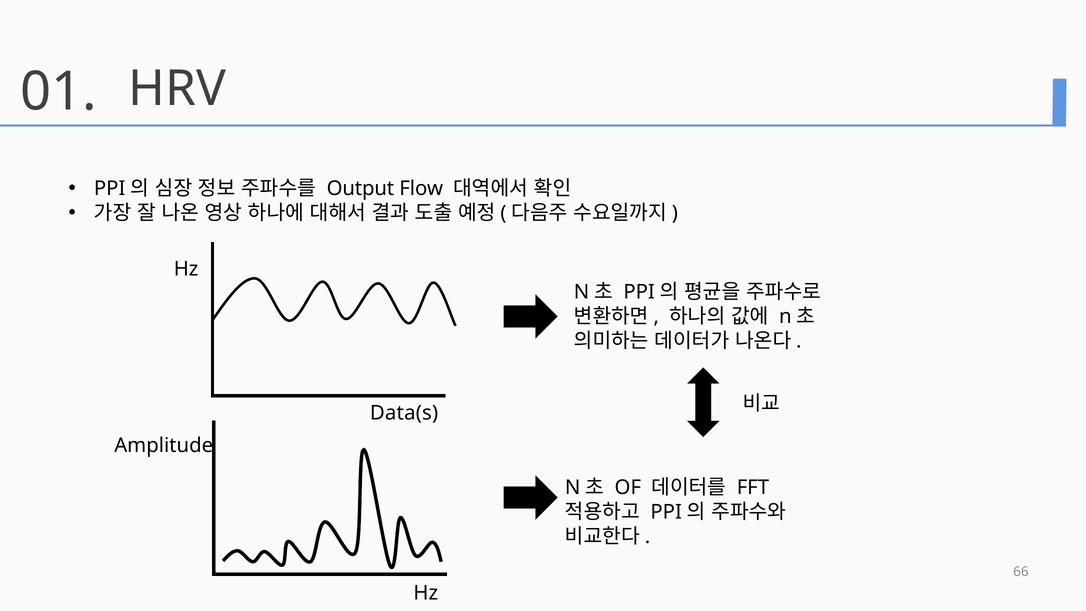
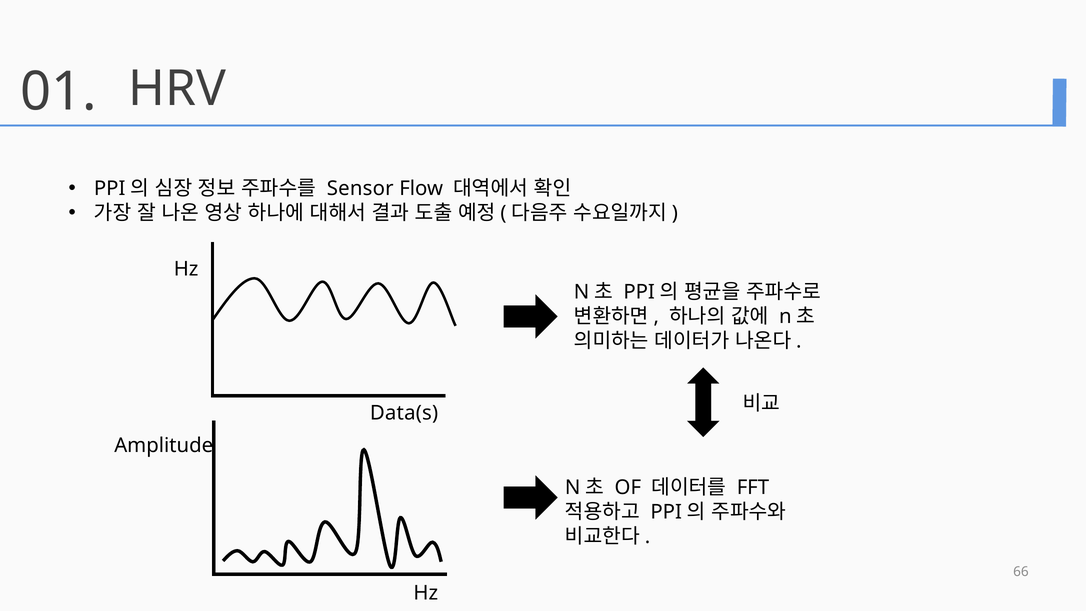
Output: Output -> Sensor
